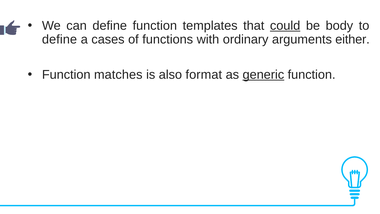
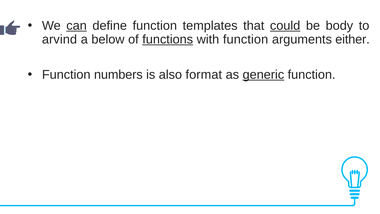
can underline: none -> present
define at (59, 39): define -> arvind
cases: cases -> below
functions underline: none -> present
with ordinary: ordinary -> function
matches: matches -> numbers
